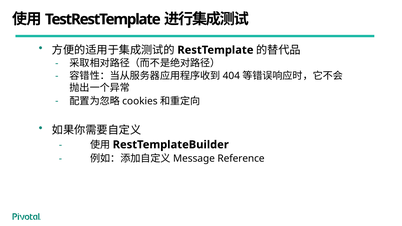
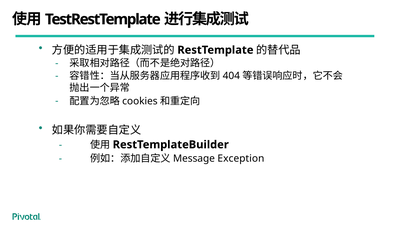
Reference: Reference -> Exception
